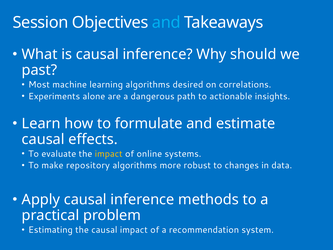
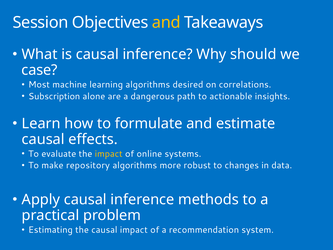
and at (166, 23) colour: light blue -> yellow
past: past -> case
Experiments: Experiments -> Subscription
